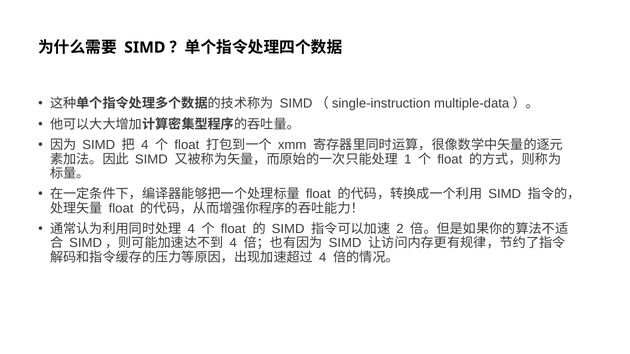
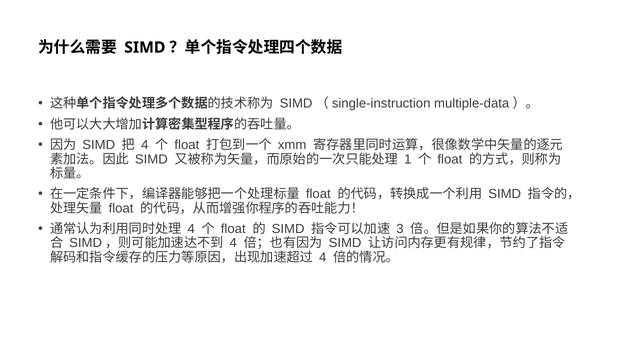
2: 2 -> 3
